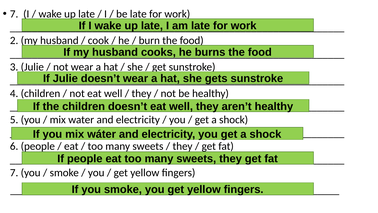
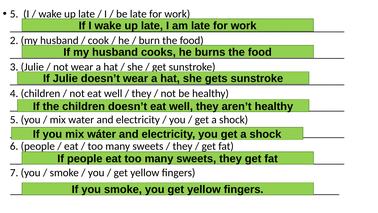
7 at (14, 14): 7 -> 5
